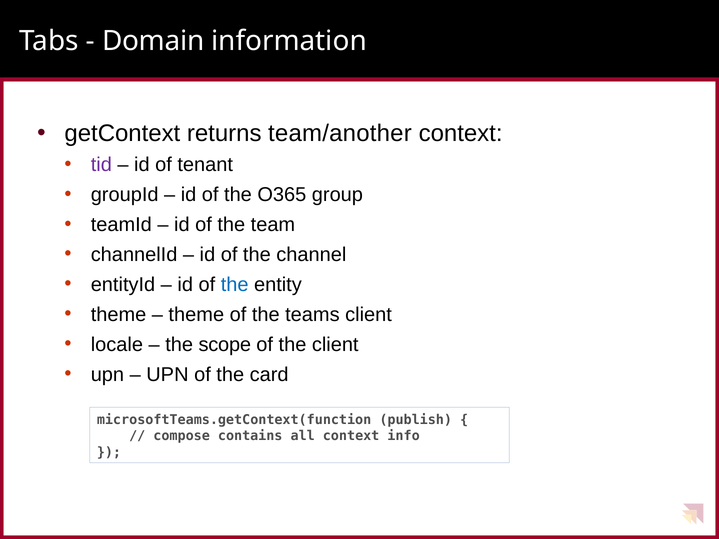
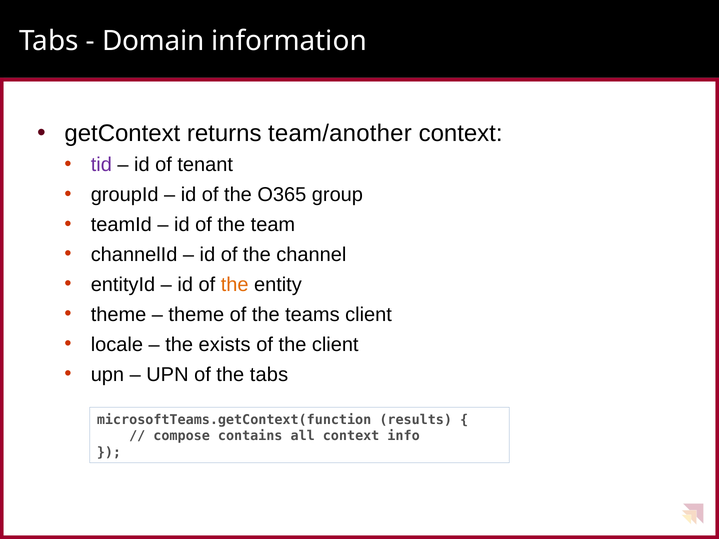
the at (235, 285) colour: blue -> orange
scope: scope -> exists
the card: card -> tabs
publish: publish -> results
